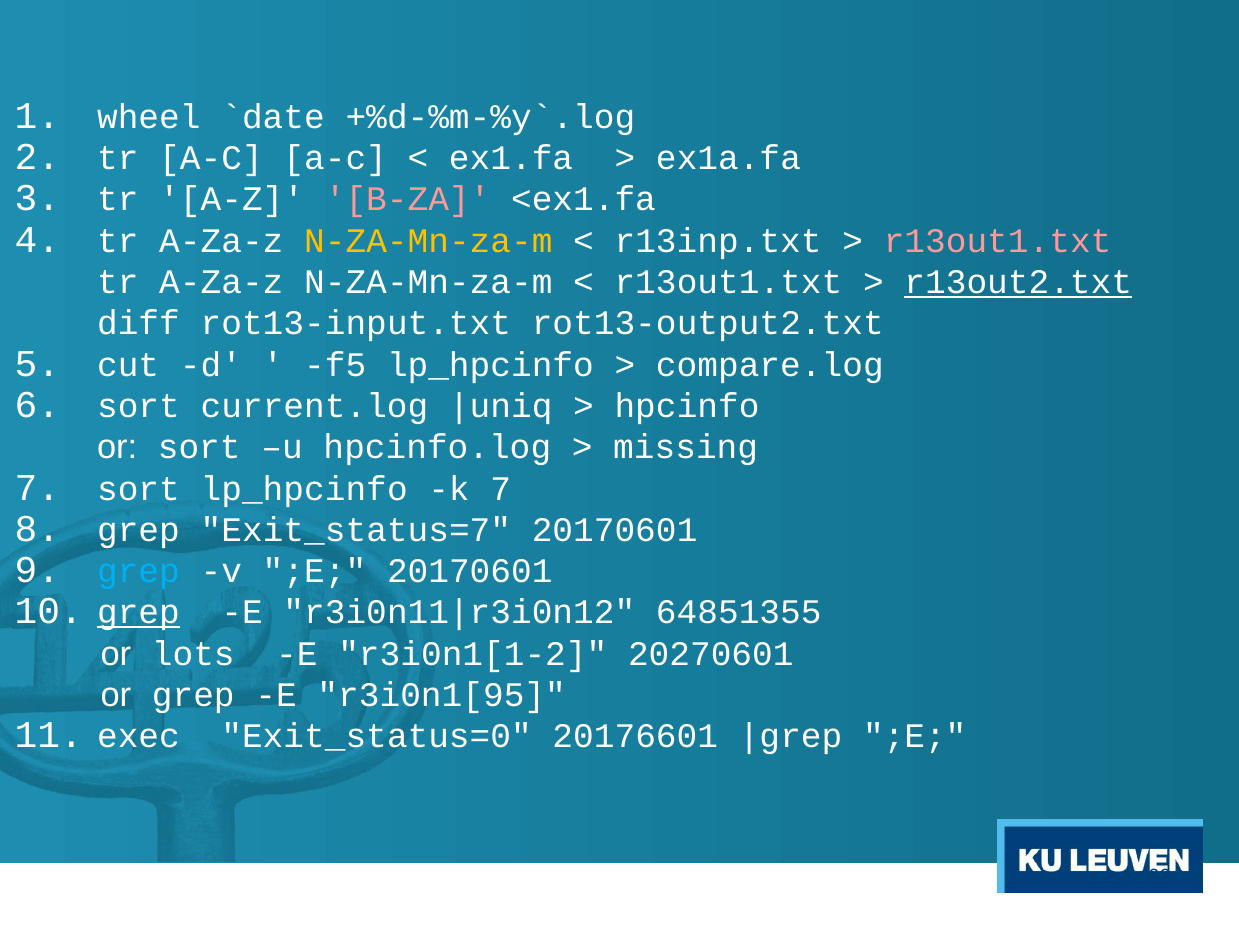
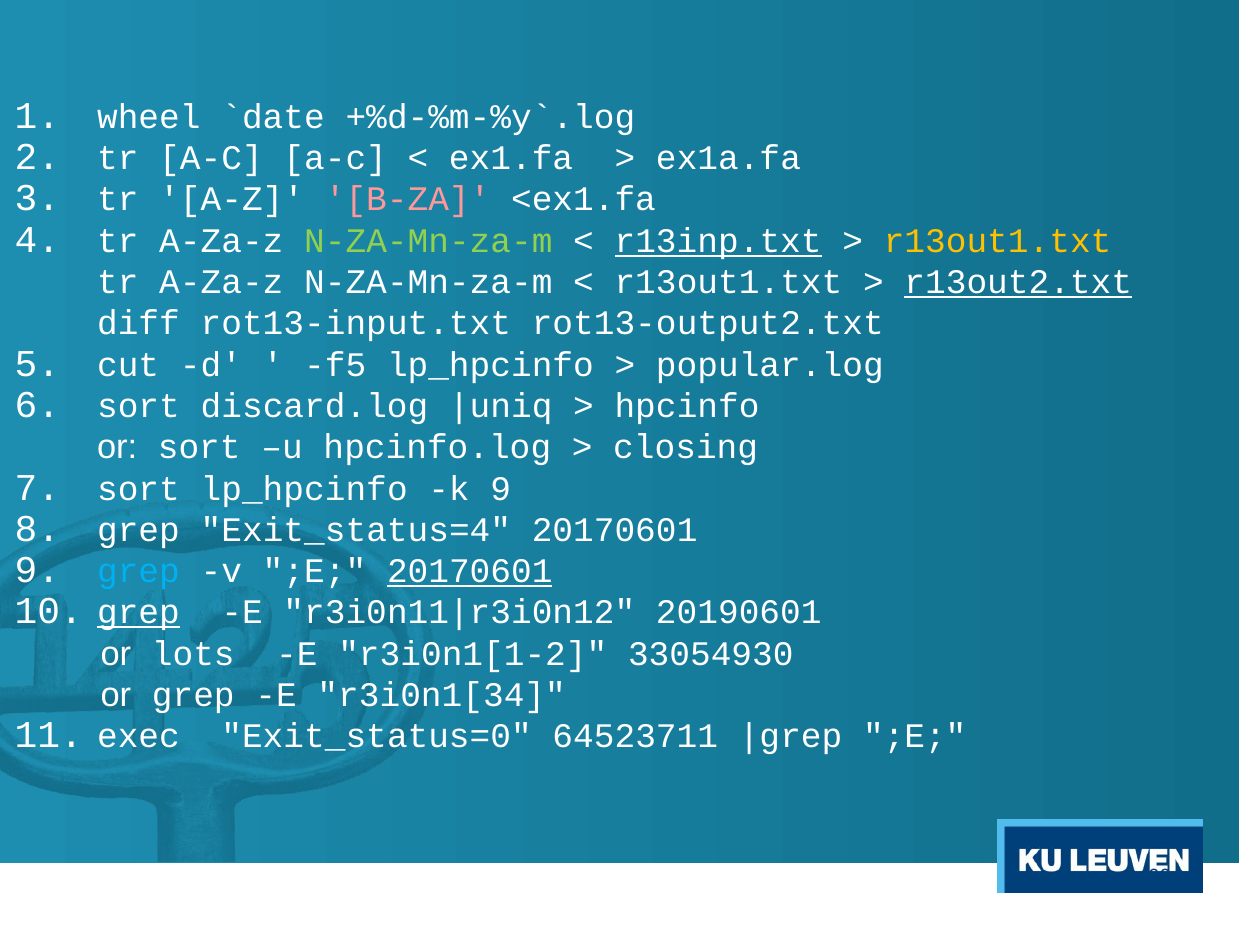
N-ZA-Mn-za-m at (428, 241) colour: yellow -> light green
r13inp.txt underline: none -> present
r13out1.txt at (998, 241) colour: pink -> yellow
compare.log: compare.log -> popular.log
current.log: current.log -> discard.log
missing: missing -> closing
k 7: 7 -> 9
Exit_status=7: Exit_status=7 -> Exit_status=4
20170601 at (470, 571) underline: none -> present
64851355: 64851355 -> 20190601
20270601: 20270601 -> 33054930
r3i0n1[95: r3i0n1[95 -> r3i0n1[34
20176601: 20176601 -> 64523711
